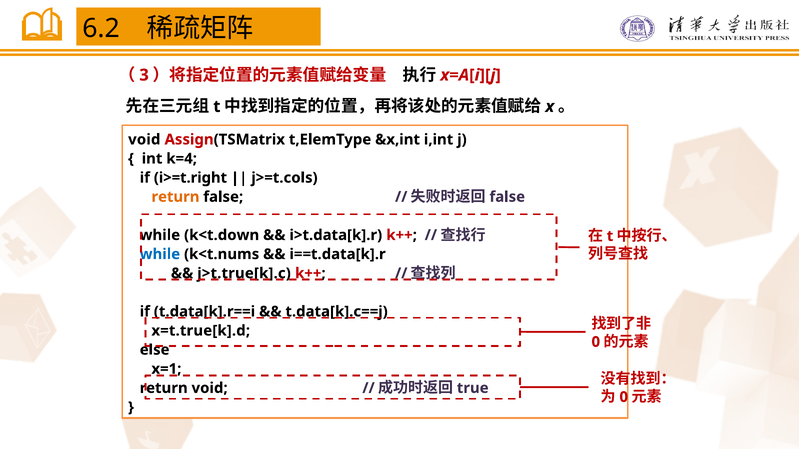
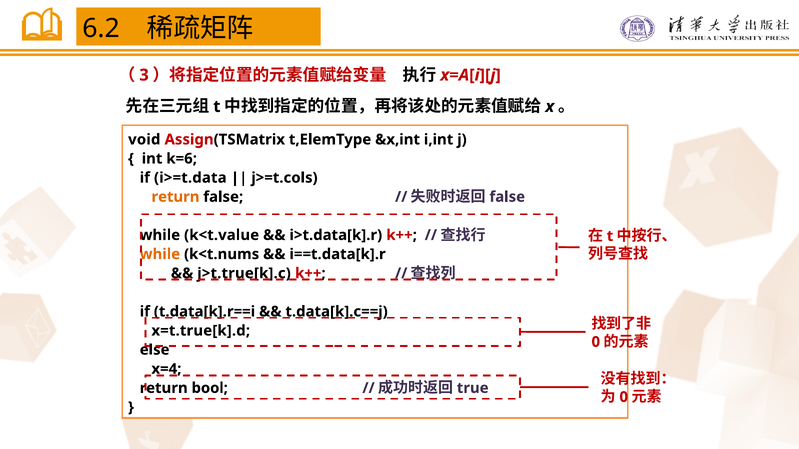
k=4: k=4 -> k=6
i>=t.right: i>=t.right -> i>=t.data
k<t.down: k<t.down -> k<t.value
while at (160, 254) colour: blue -> orange
x=1: x=1 -> x=4
return void: void -> bool
